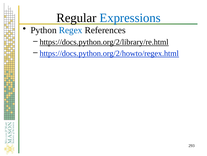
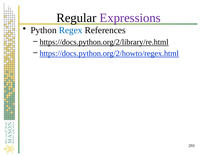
Expressions colour: blue -> purple
